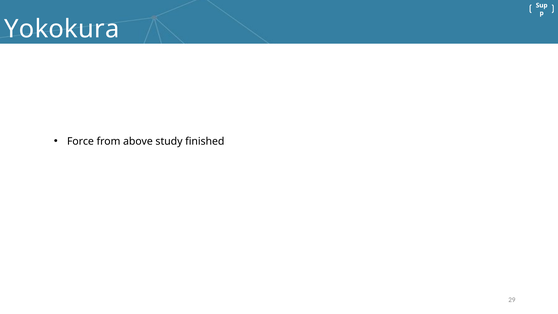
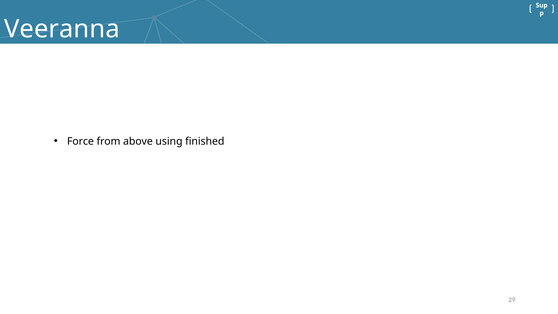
Yokokura: Yokokura -> Veeranna
study: study -> using
